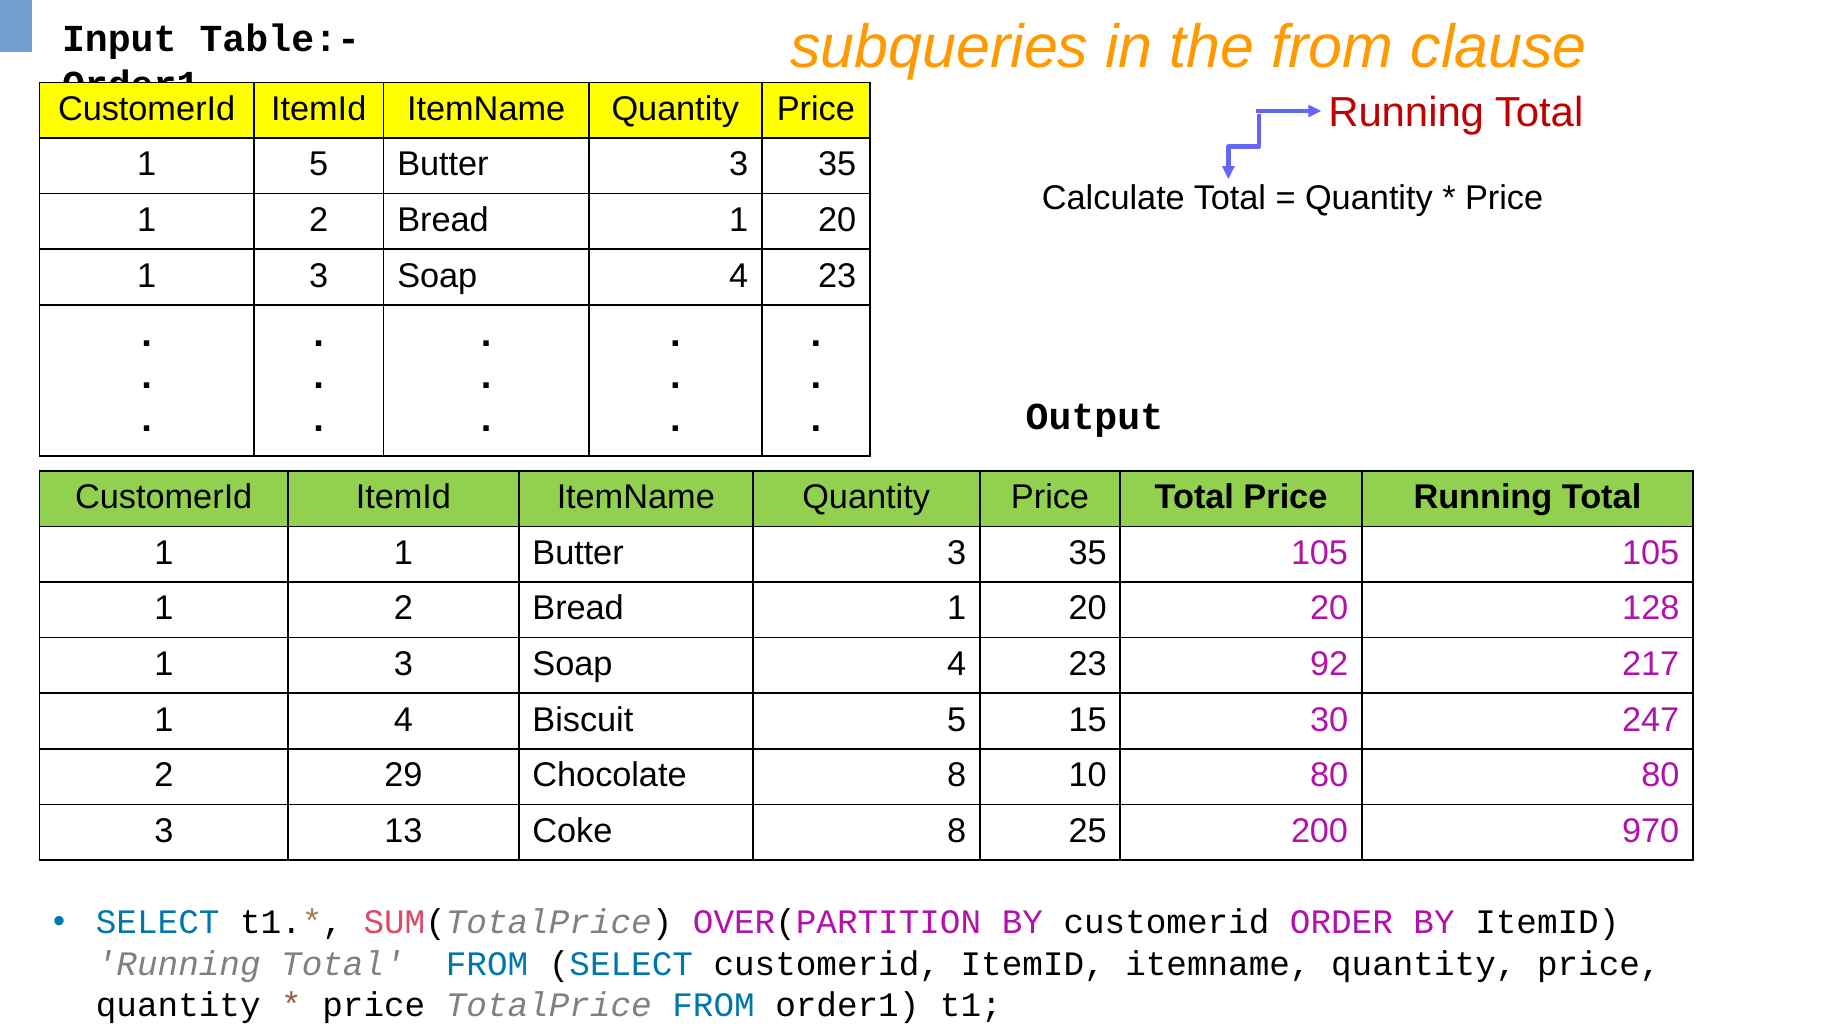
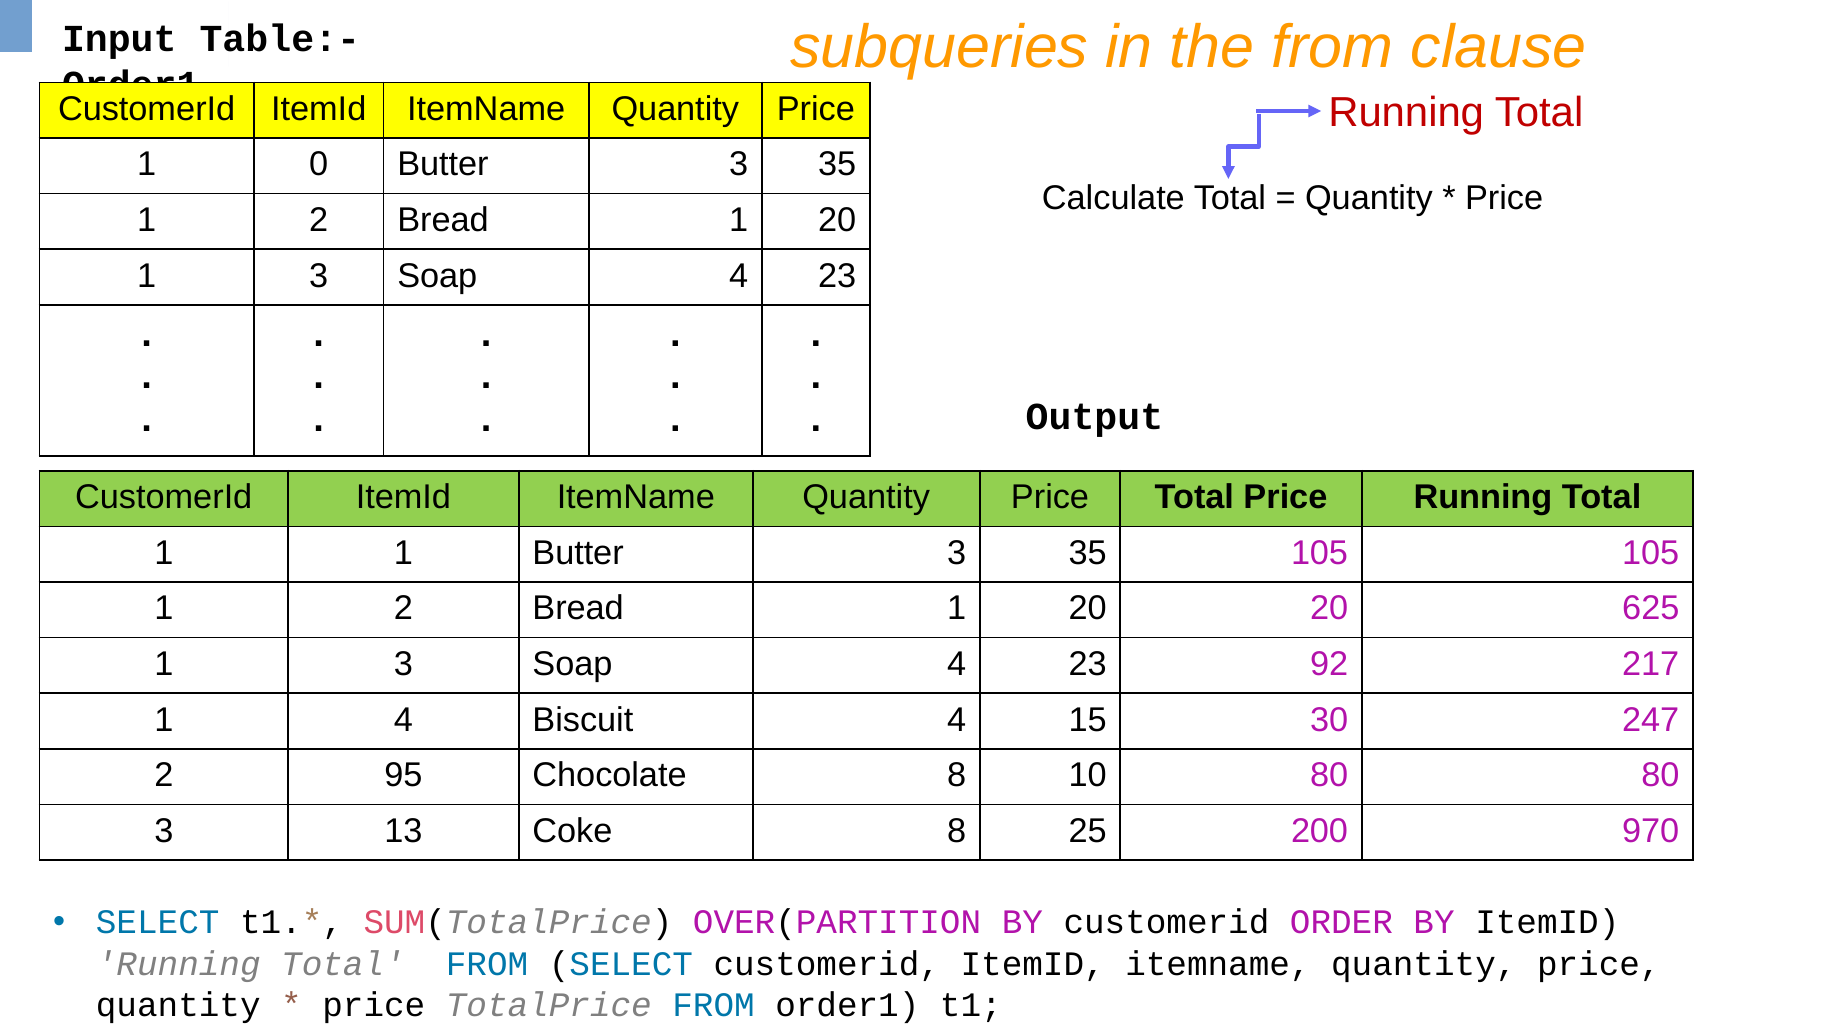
1 5: 5 -> 0
128: 128 -> 625
Biscuit 5: 5 -> 4
29: 29 -> 95
